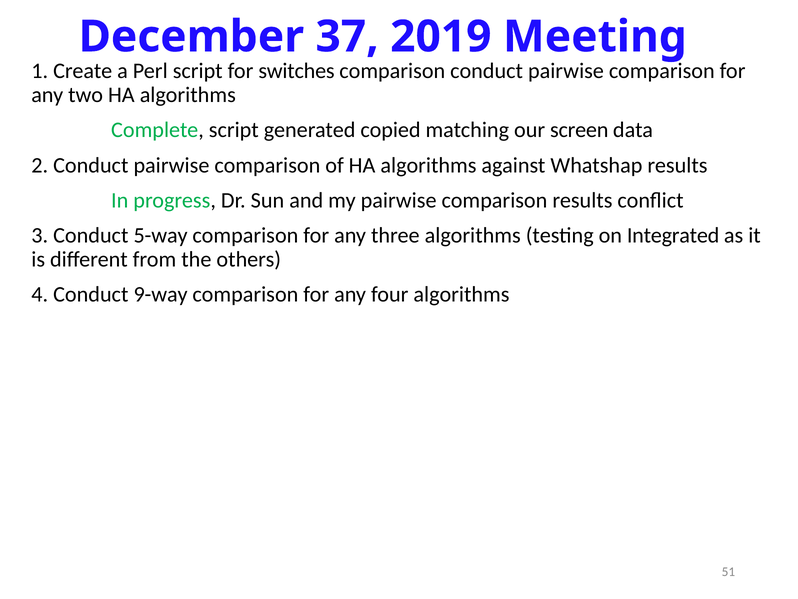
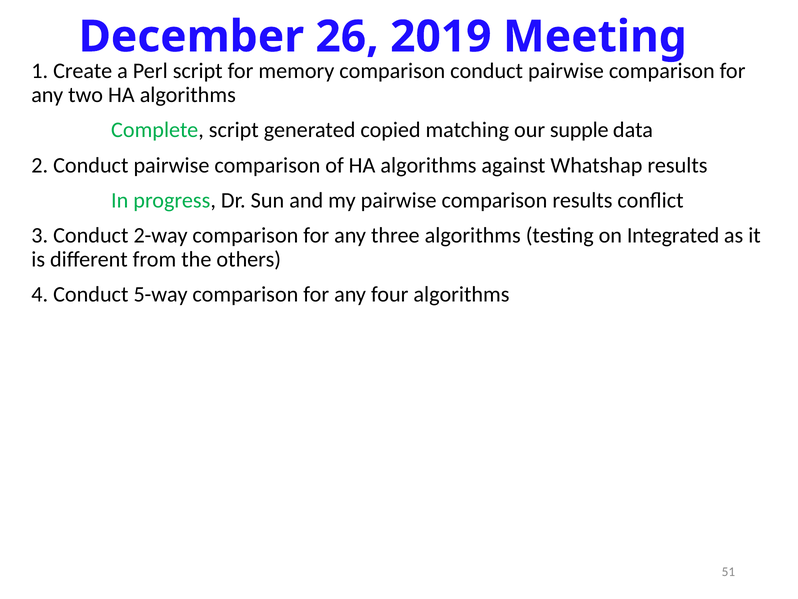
37: 37 -> 26
switches: switches -> memory
screen: screen -> supple
5-way: 5-way -> 2-way
9-way: 9-way -> 5-way
